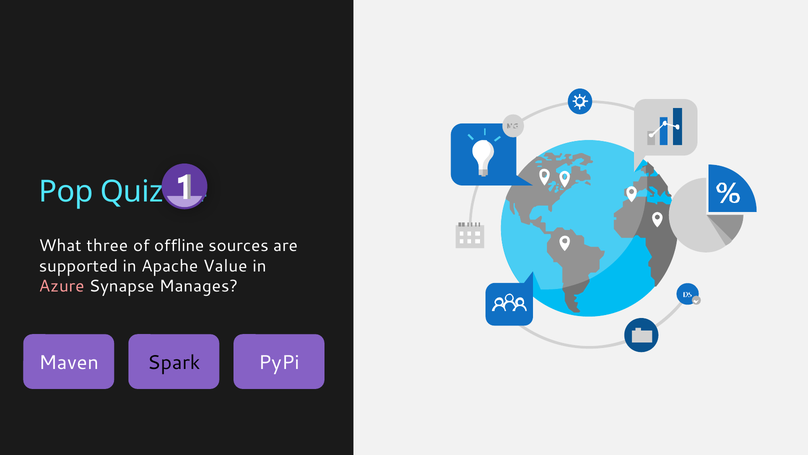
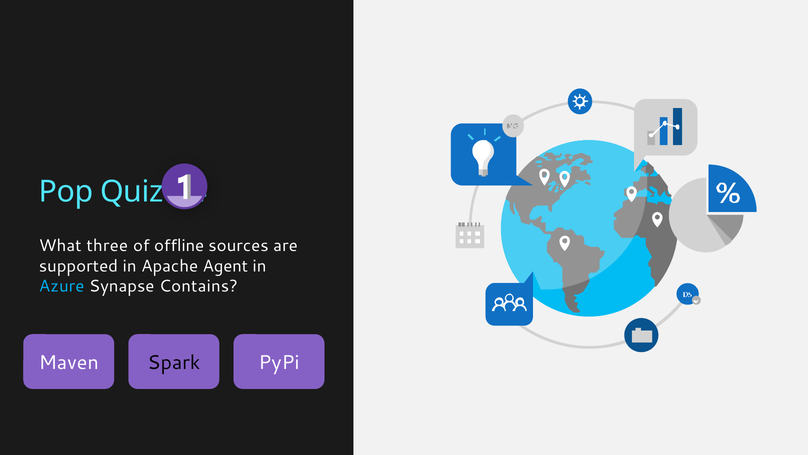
Value: Value -> Agent
Azure colour: pink -> light blue
Manages: Manages -> Contains
